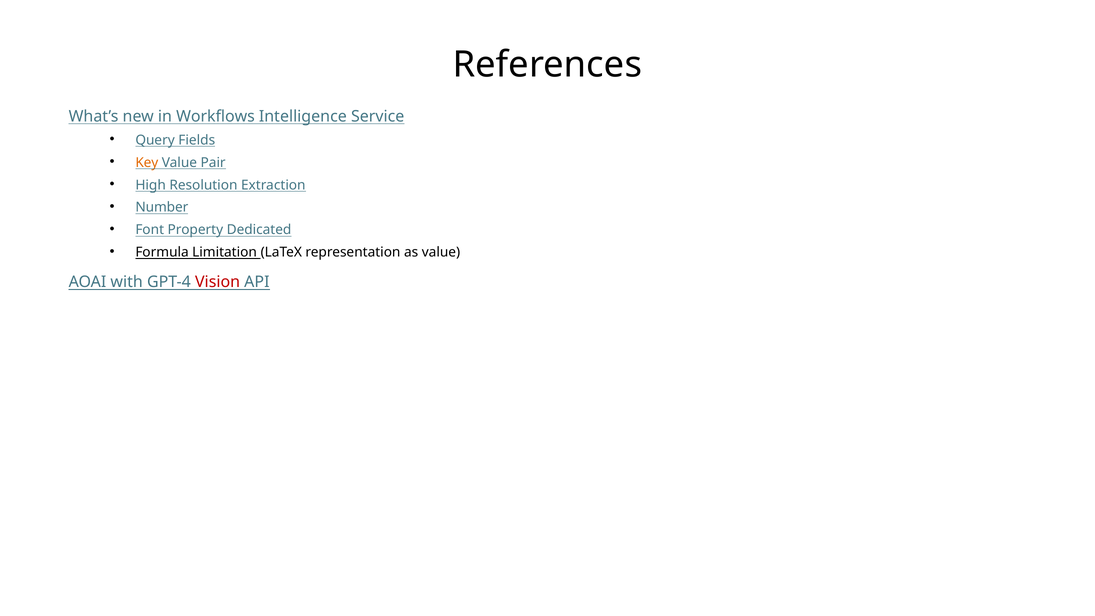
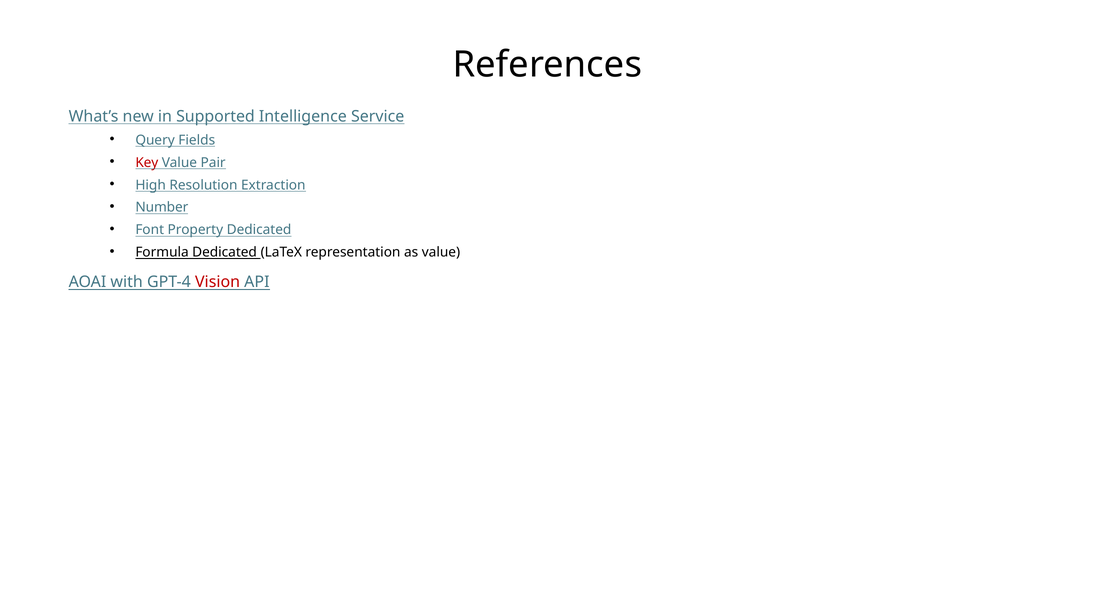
Workflows: Workflows -> Supported
Key colour: orange -> red
Formula Limitation: Limitation -> Dedicated
